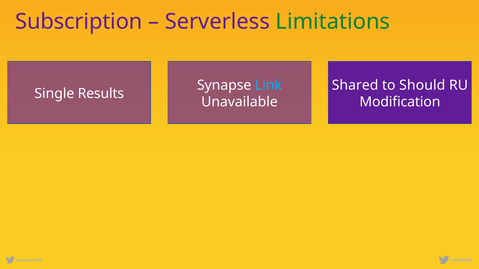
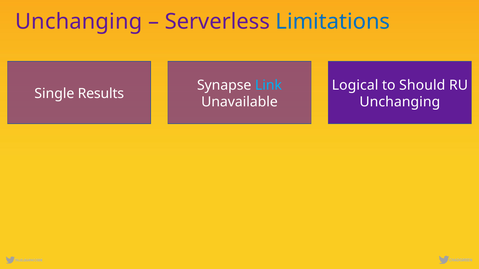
Subscription at (79, 22): Subscription -> Unchanging
Limitations colour: green -> blue
Shared: Shared -> Logical
Modification at (400, 102): Modification -> Unchanging
